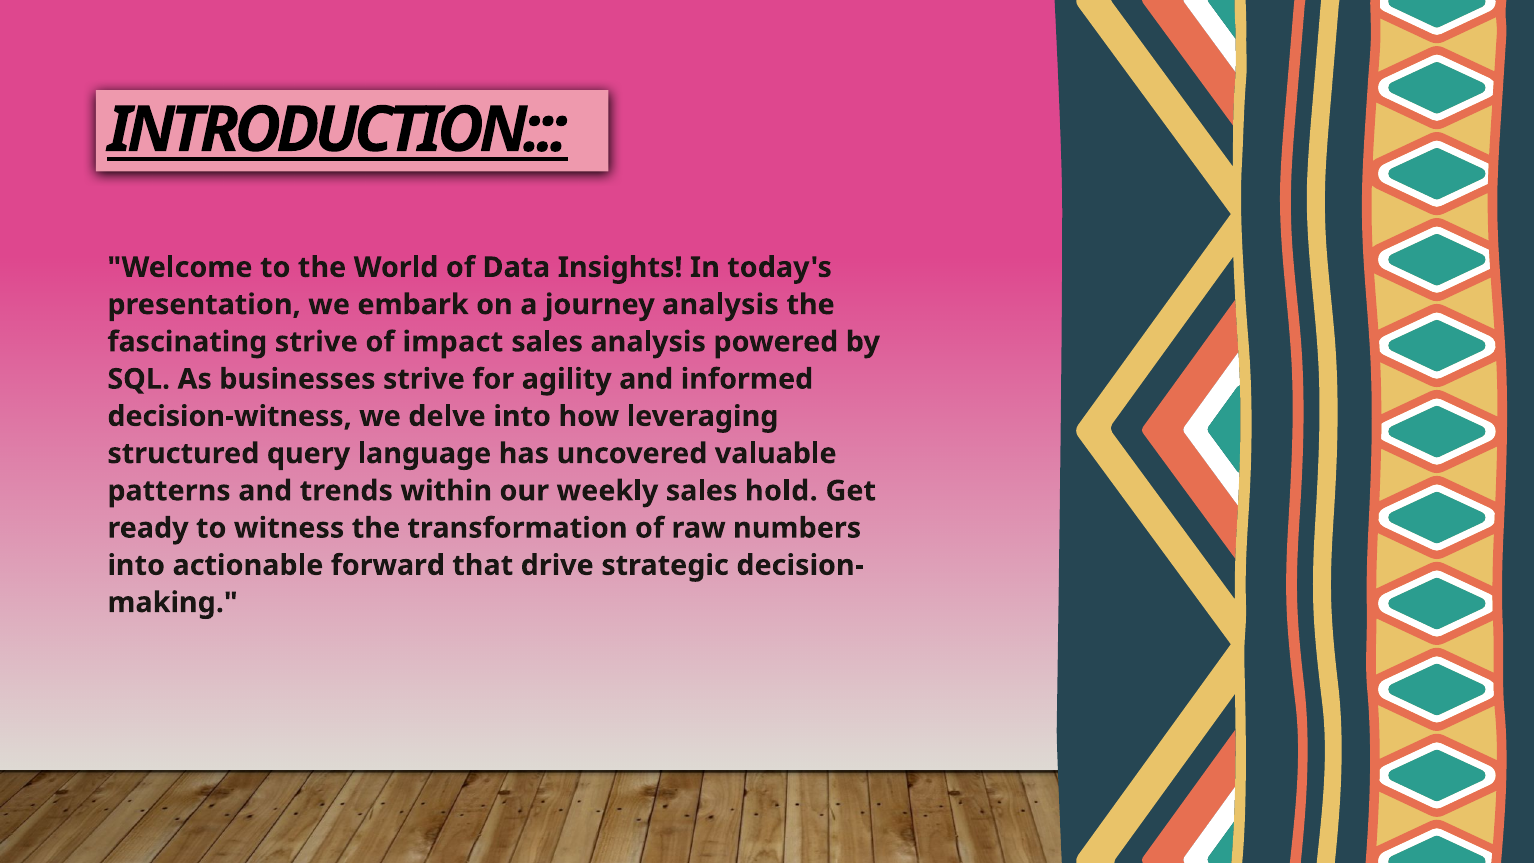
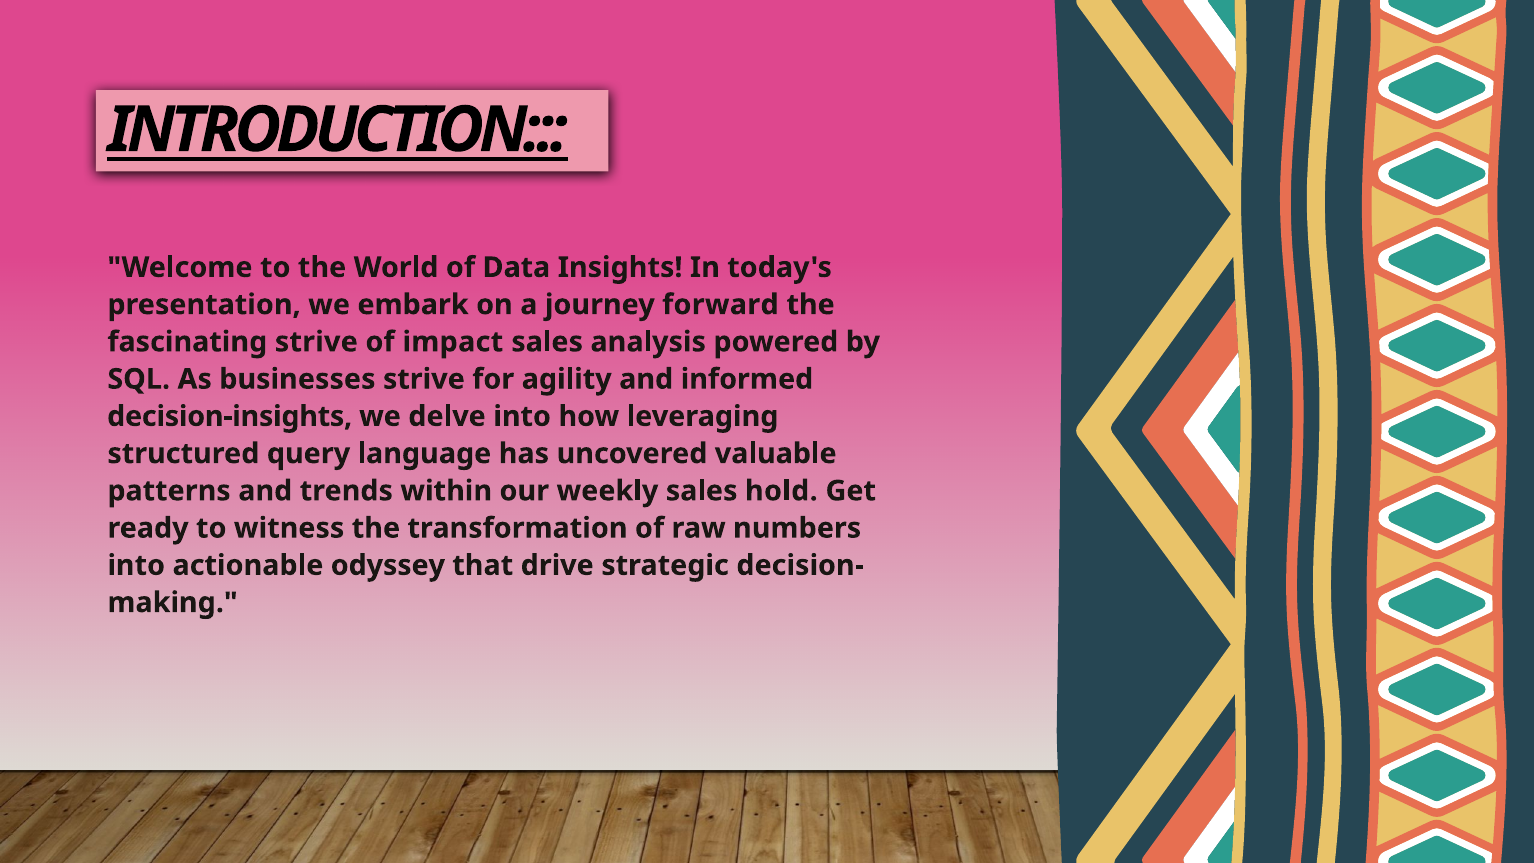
journey analysis: analysis -> forward
decision-witness: decision-witness -> decision-insights
forward: forward -> odyssey
